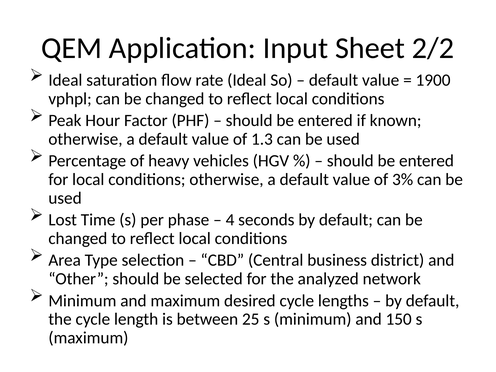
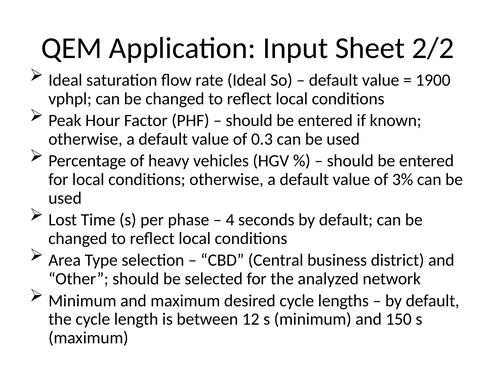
1.3: 1.3 -> 0.3
25: 25 -> 12
